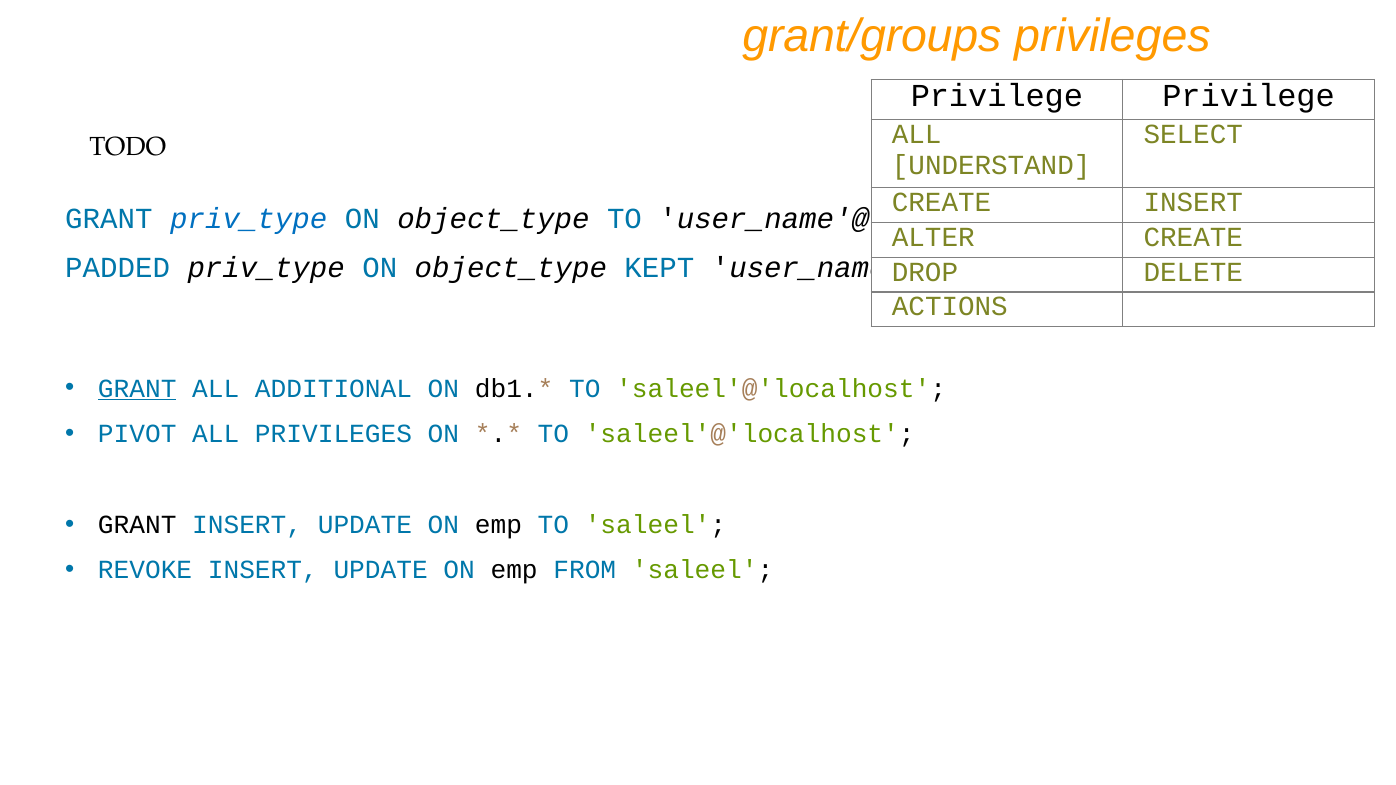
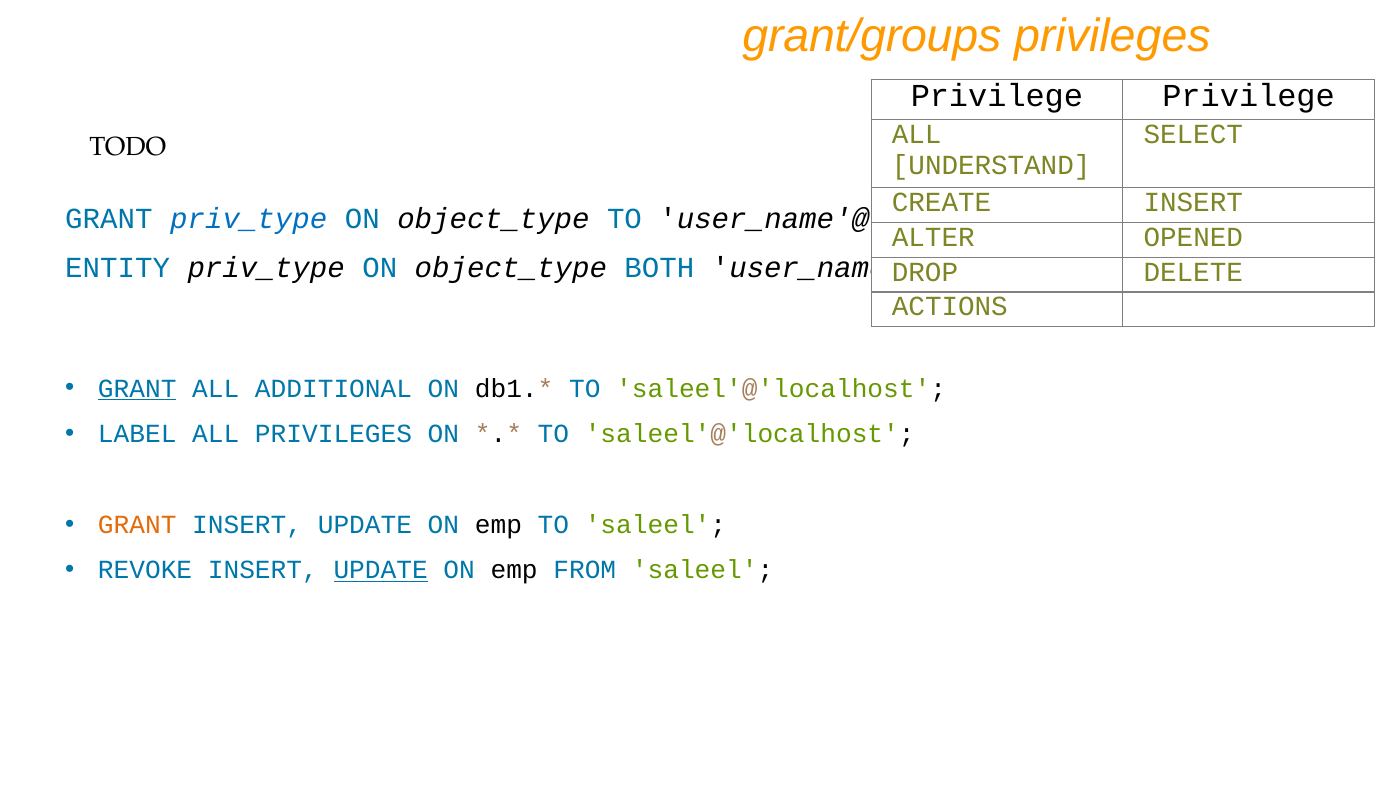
CREATE at (1193, 237): CREATE -> OPENED
PADDED: PADDED -> ENTITY
KEPT: KEPT -> BOTH
PIVOT: PIVOT -> LABEL
GRANT at (137, 525) colour: black -> orange
UPDATE at (381, 570) underline: none -> present
